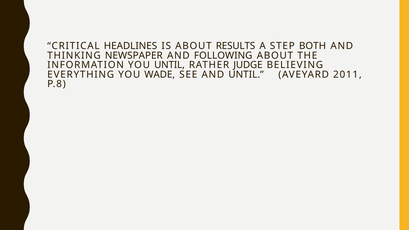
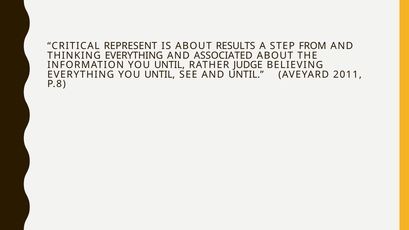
HEADLINES: HEADLINES -> REPRESENT
BOTH: BOTH -> FROM
THINKING NEWSPAPER: NEWSPAPER -> EVERYTHING
FOLLOWING: FOLLOWING -> ASSOCIATED
EVERYTHING YOU WADE: WADE -> UNTIL
